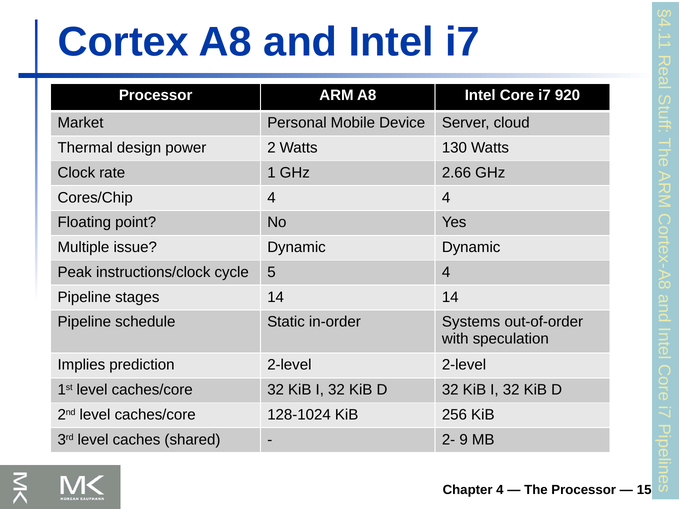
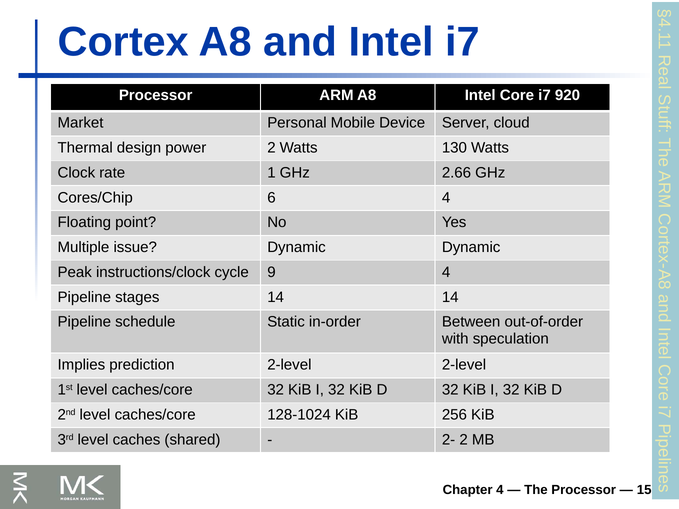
Cores/Chip 4: 4 -> 6
5: 5 -> 9
Systems: Systems -> Between
2- 9: 9 -> 2
